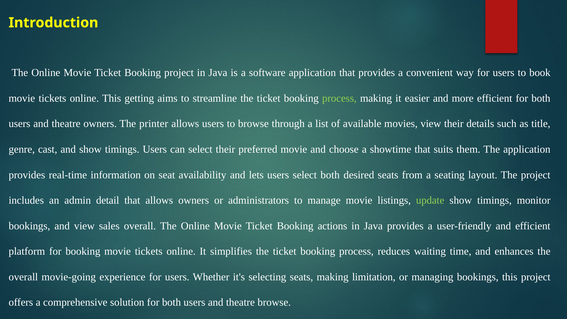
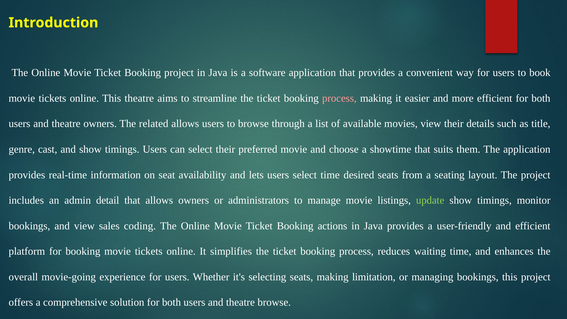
This getting: getting -> theatre
process at (339, 98) colour: light green -> pink
printer: printer -> related
select both: both -> time
sales overall: overall -> coding
